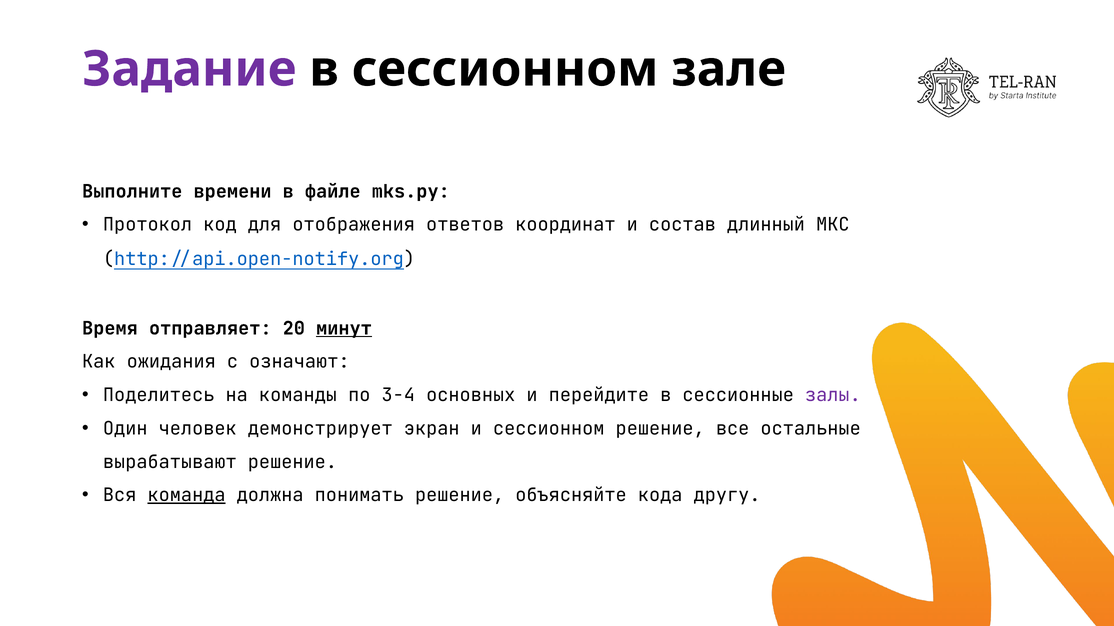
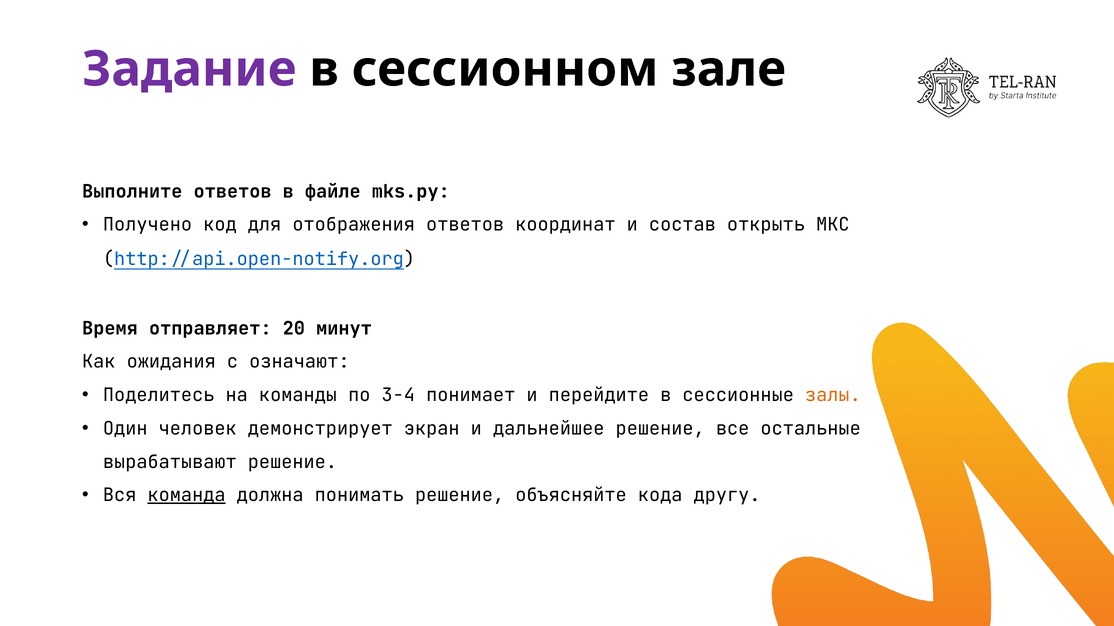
Выполните времени: времени -> ответов
Протокол: Протокол -> Получено
длинный: длинный -> открыть
минут underline: present -> none
основных: основных -> понимает
залы colour: purple -> orange
и сессионном: сессионном -> дальнейшее
